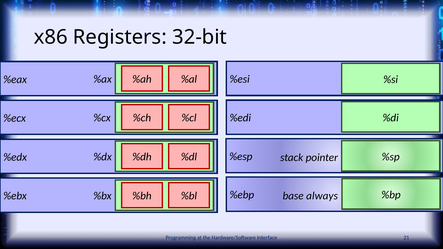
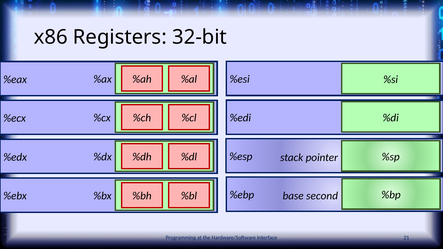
always: always -> second
